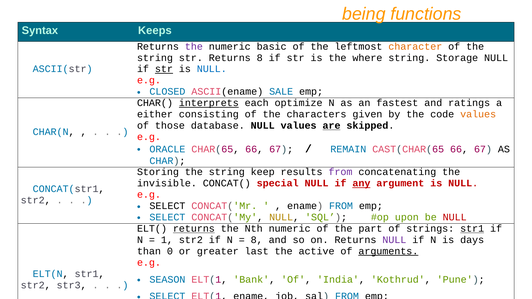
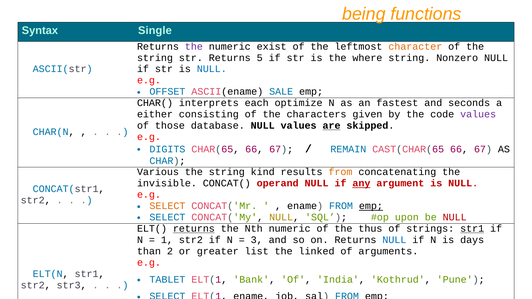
Keeps: Keeps -> Single
basic: basic -> exist
Returns 8: 8 -> 5
Storage: Storage -> Nonzero
str at (164, 69) underline: present -> none
CLOSED: CLOSED -> OFFSET
interprets underline: present -> none
ratings: ratings -> seconds
values at (478, 114) colour: orange -> purple
ORACLE: ORACLE -> DIGITS
Storing: Storing -> Various
keep: keep -> kind
from at (340, 172) colour: purple -> orange
special: special -> operand
SELECT at (167, 206) colour: black -> orange
emp at (371, 206) underline: none -> present
part: part -> thus
8 at (257, 240): 8 -> 3
NULL at (394, 240) colour: purple -> blue
0: 0 -> 2
last: last -> list
active: active -> linked
arguments underline: present -> none
SEASON: SEASON -> TABLET
